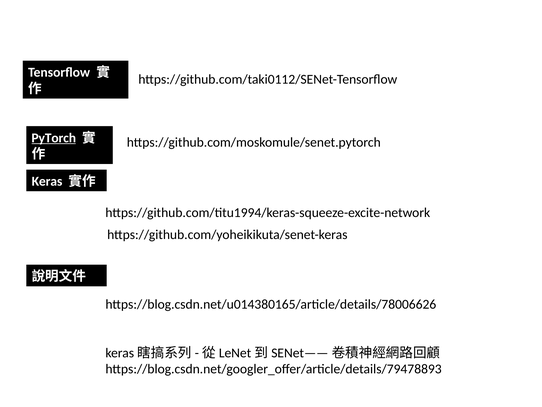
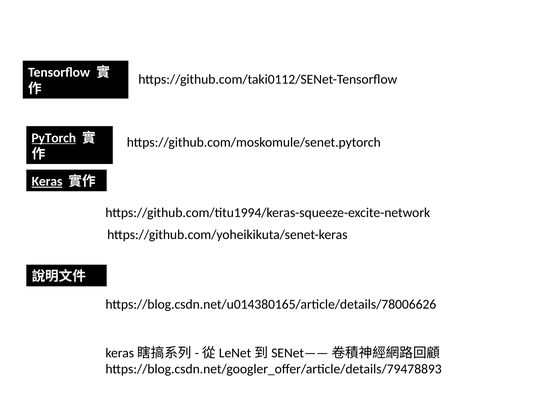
Keras underline: none -> present
